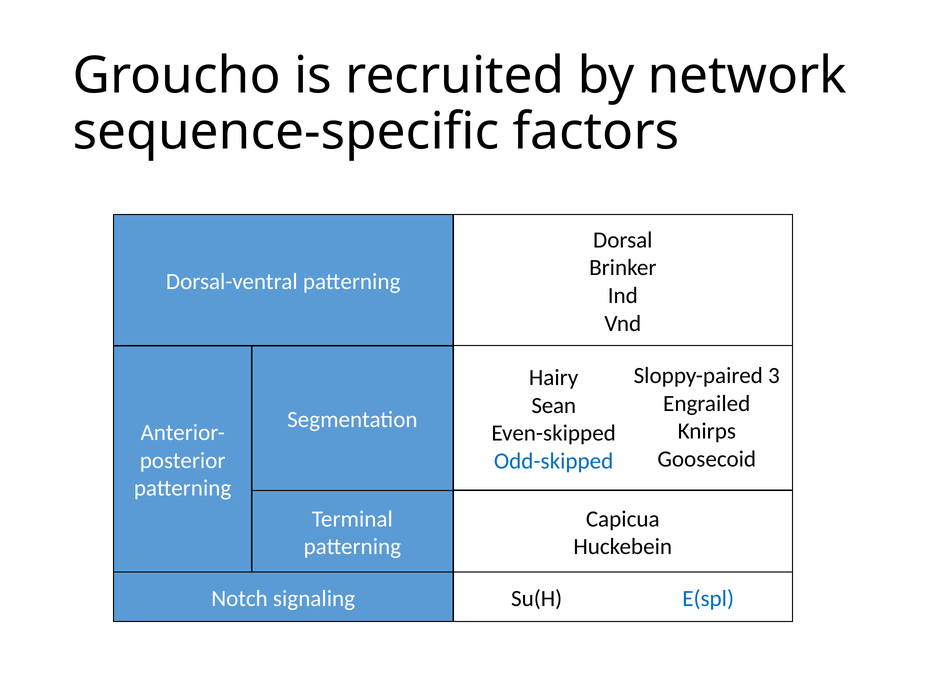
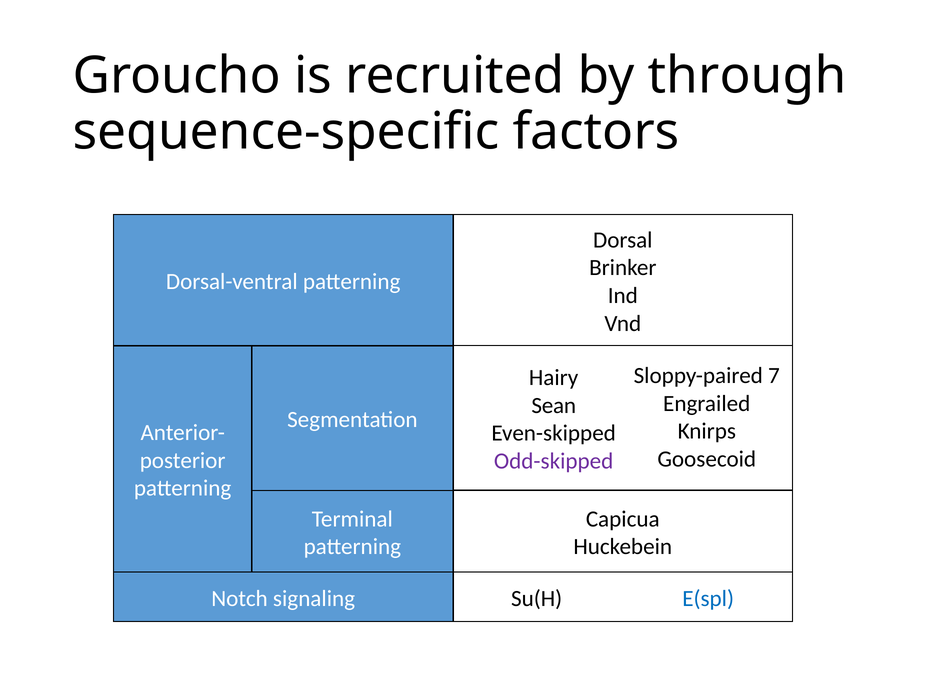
network: network -> through
3: 3 -> 7
Odd-skipped colour: blue -> purple
